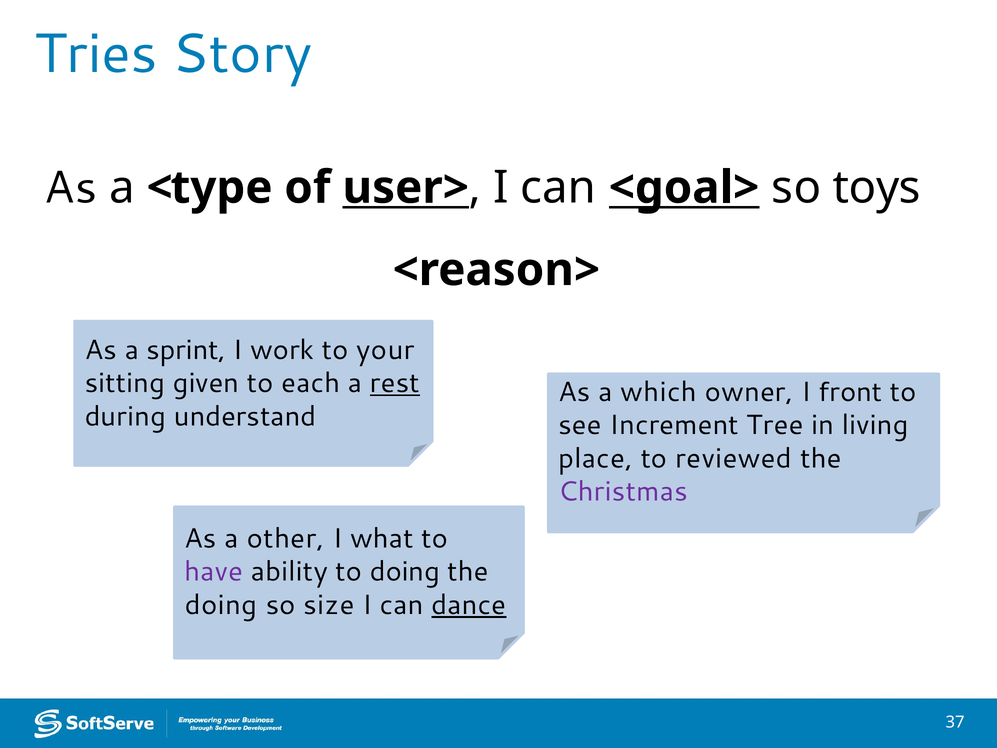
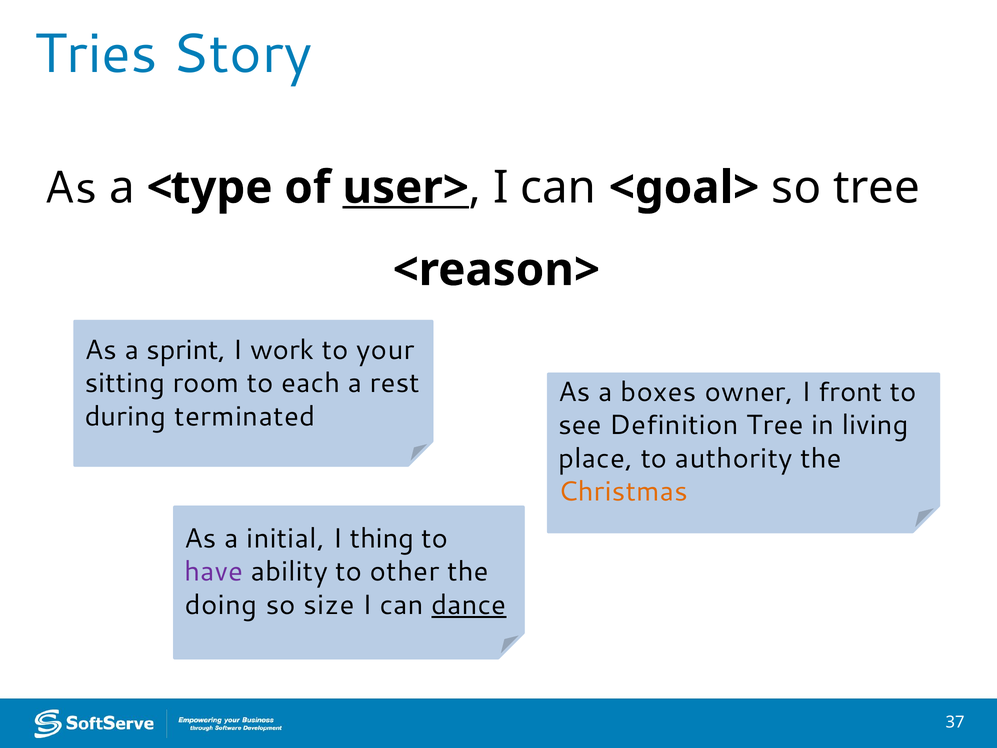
<goal> underline: present -> none
so toys: toys -> tree
given: given -> room
rest underline: present -> none
which: which -> boxes
understand: understand -> terminated
Increment: Increment -> Definition
reviewed: reviewed -> authority
Christmas colour: purple -> orange
other: other -> initial
what: what -> thing
to doing: doing -> other
